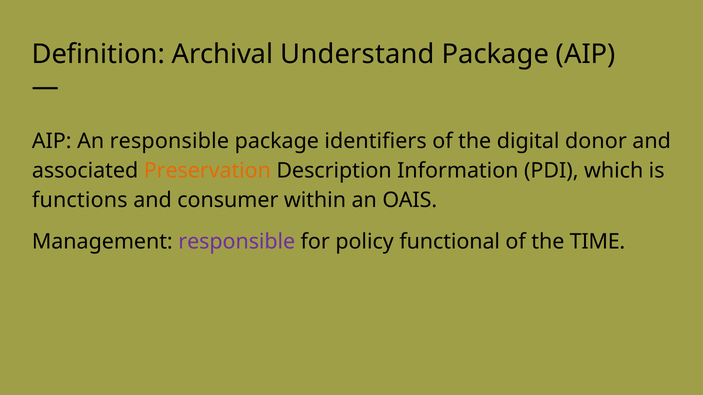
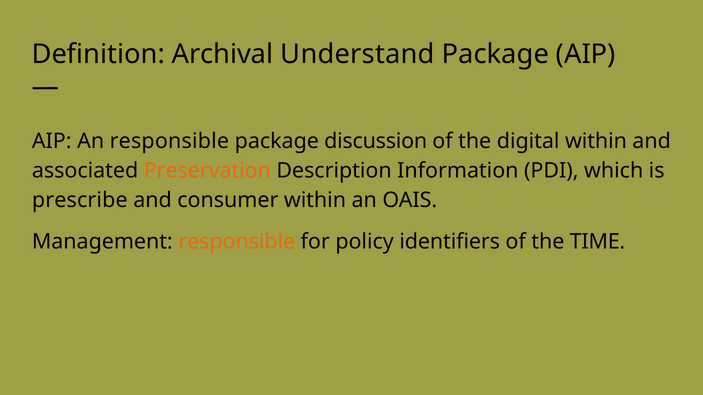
identifiers: identifiers -> discussion
digital donor: donor -> within
functions: functions -> prescribe
responsible at (237, 242) colour: purple -> orange
functional: functional -> identifiers
